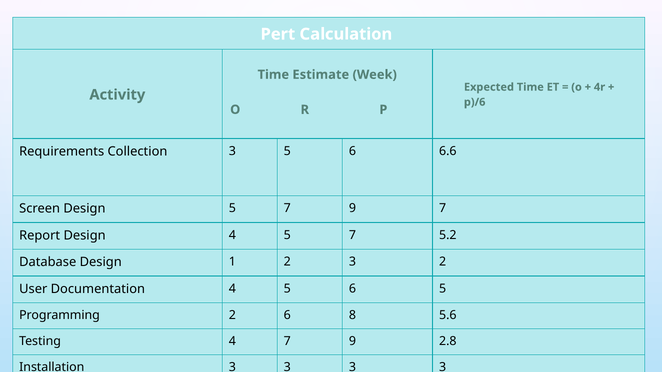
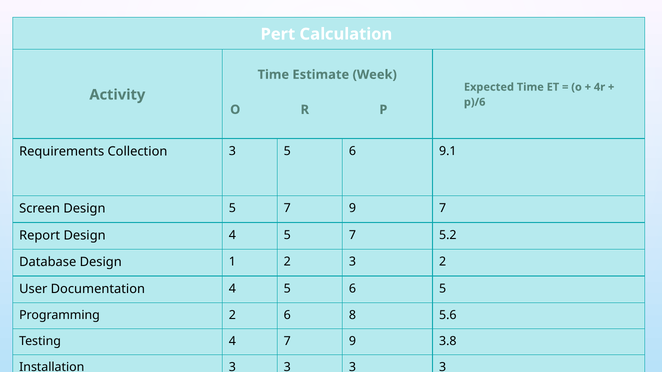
6.6: 6.6 -> 9.1
2.8: 2.8 -> 3.8
